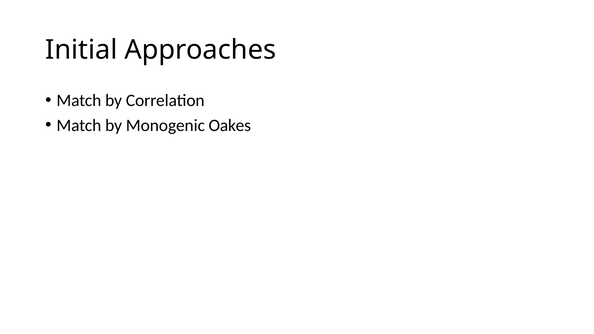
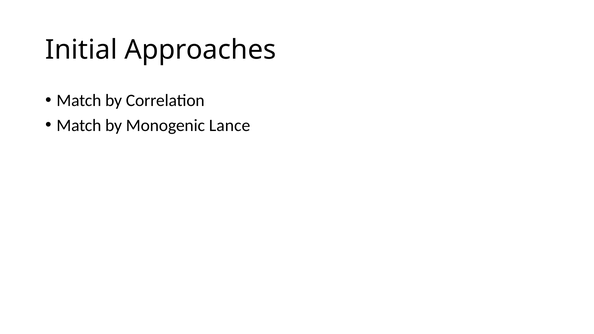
Oakes: Oakes -> Lance
